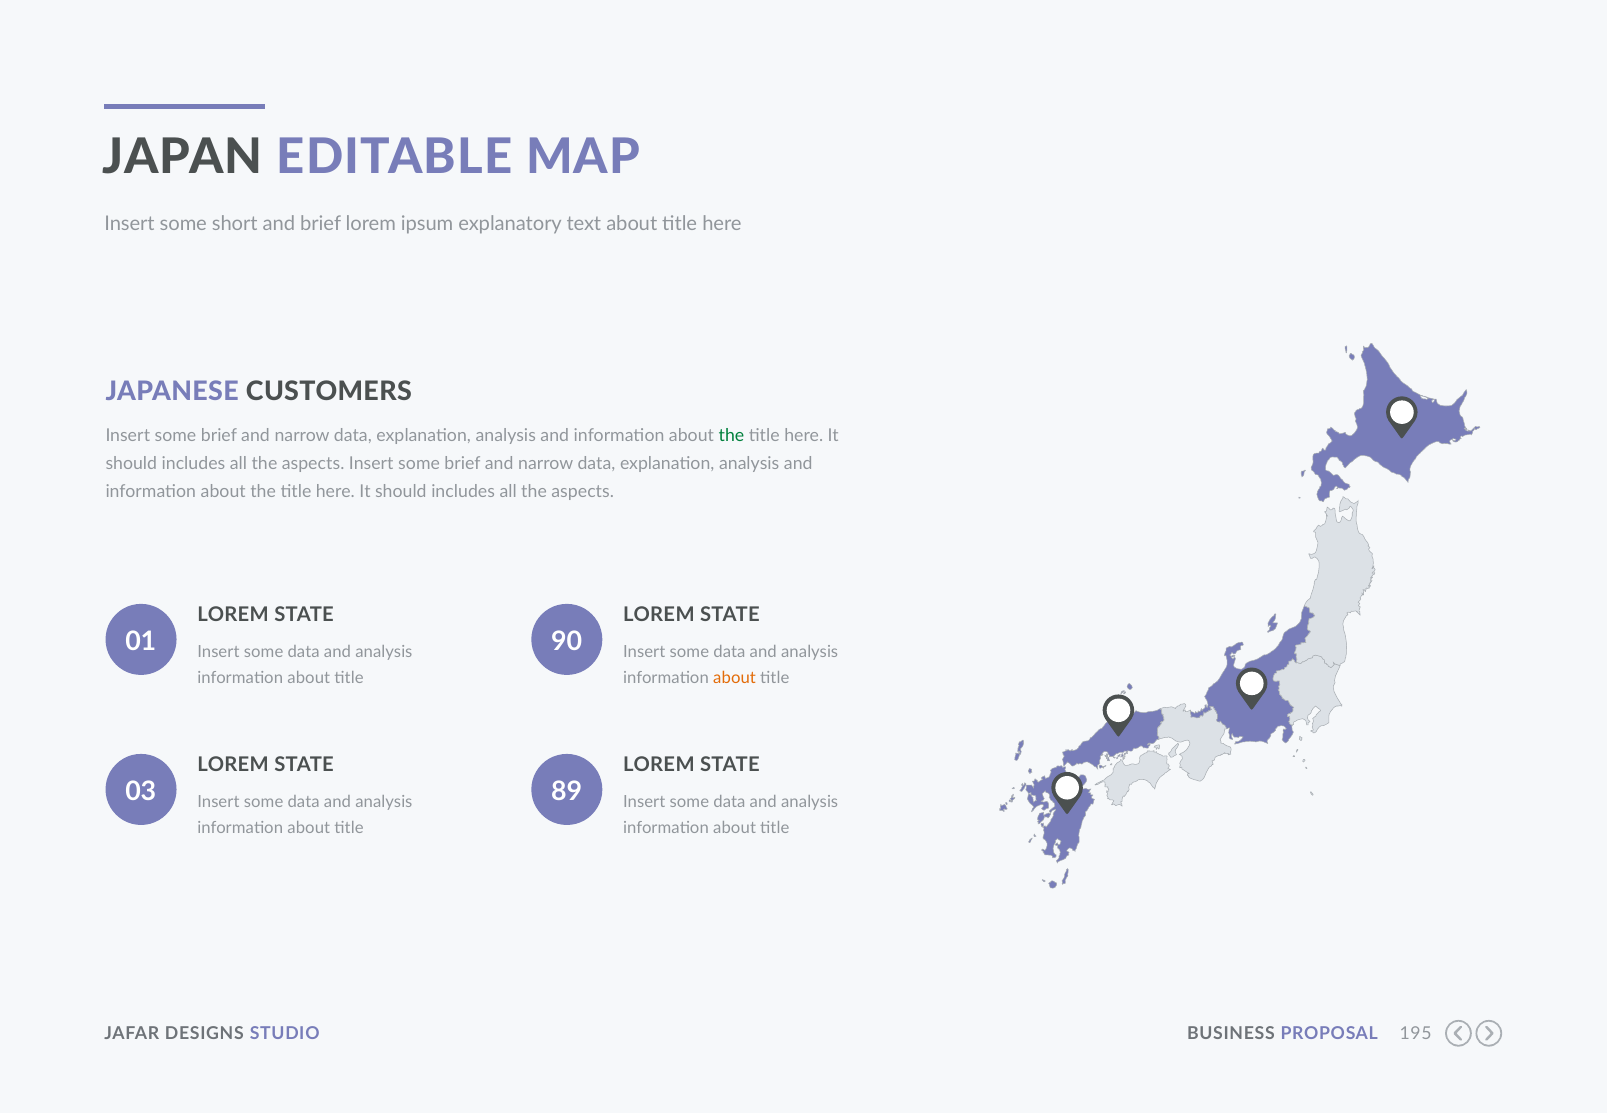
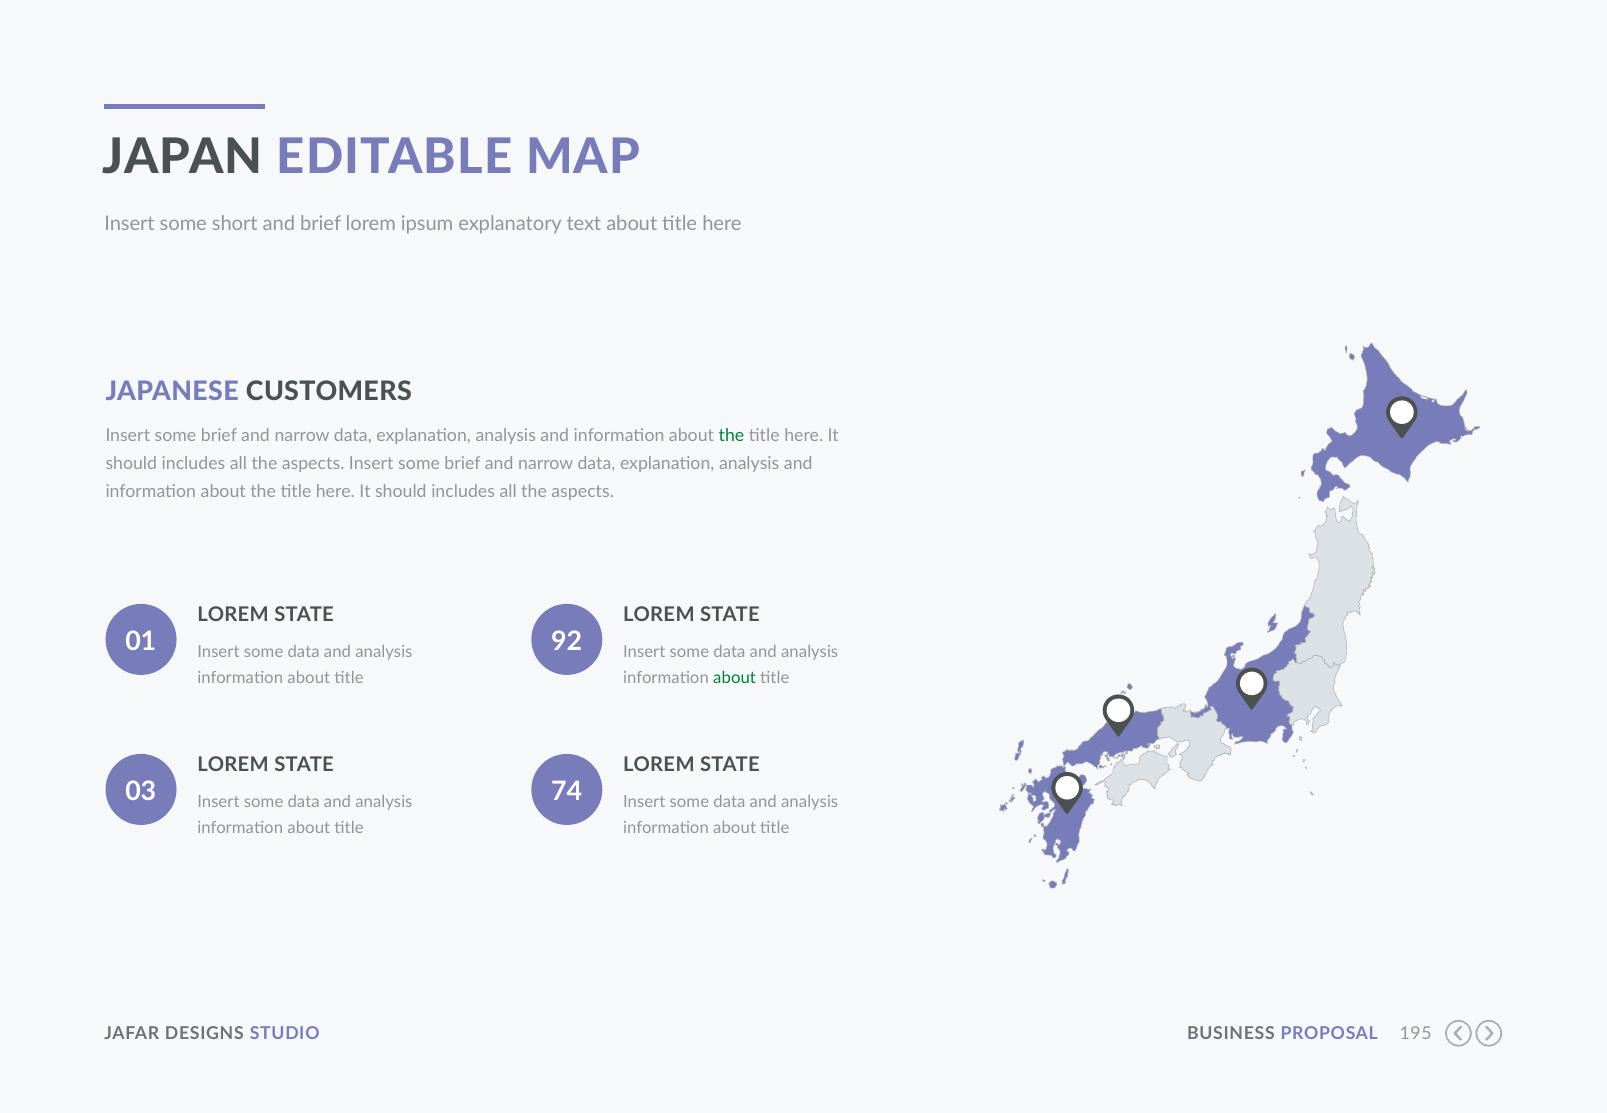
90: 90 -> 92
about at (735, 678) colour: orange -> green
89: 89 -> 74
